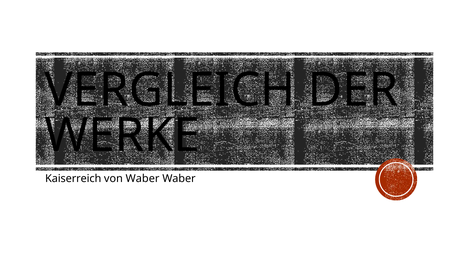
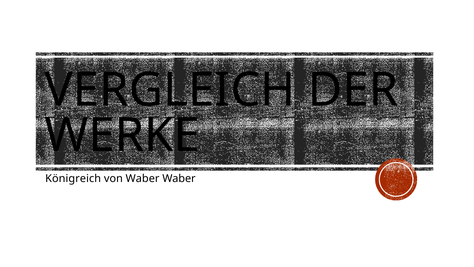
Kaiserreich: Kaiserreich -> Königreich
